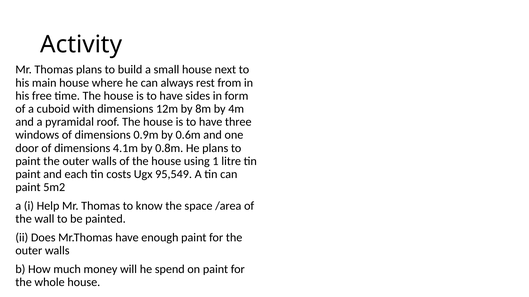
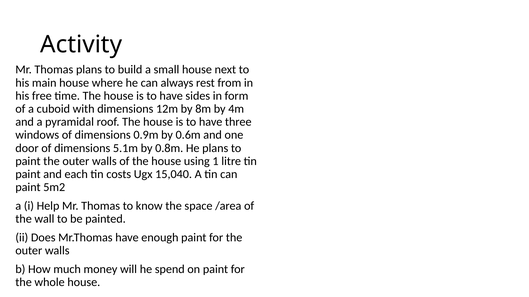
4.1m: 4.1m -> 5.1m
95,549: 95,549 -> 15,040
